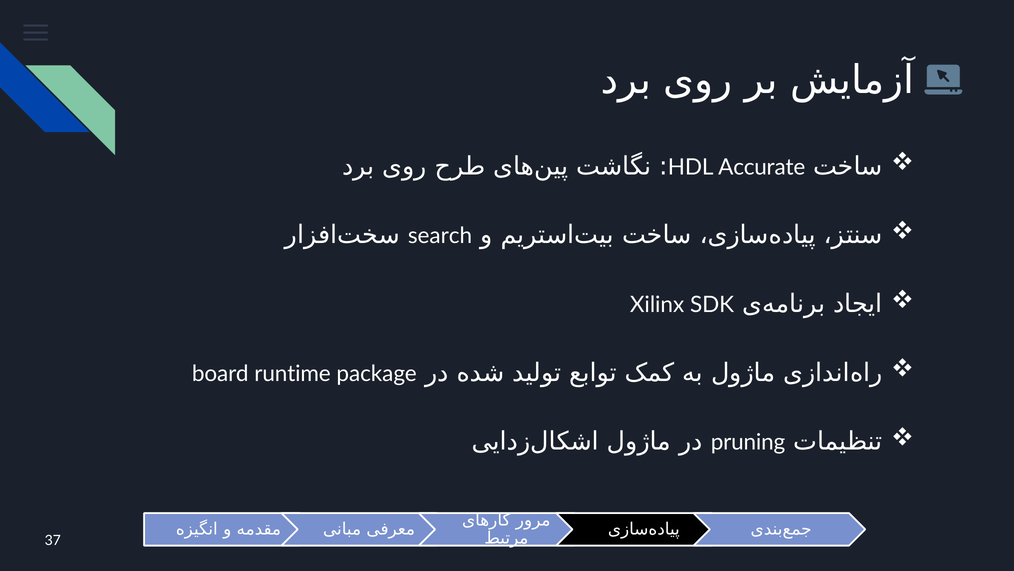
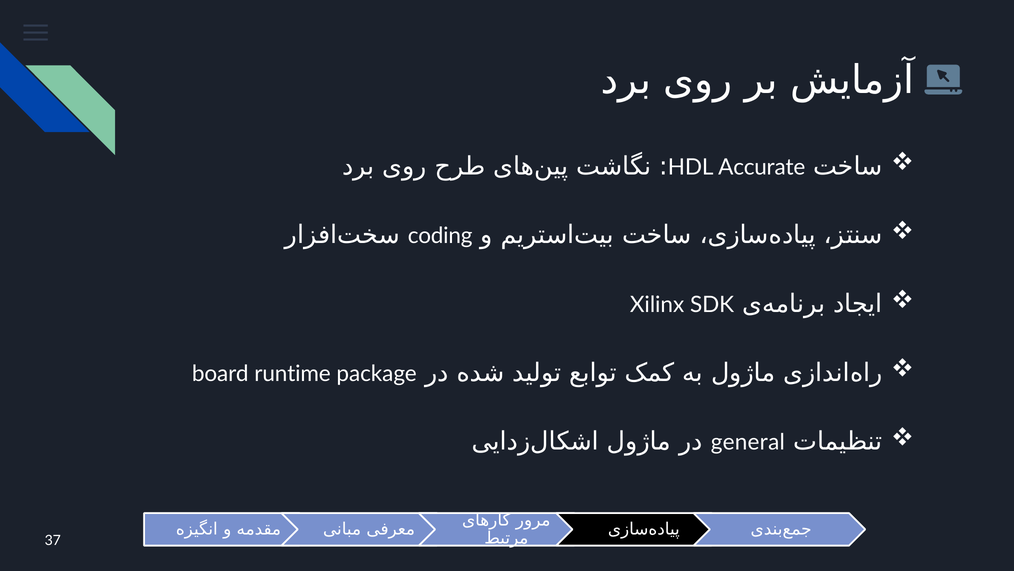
search: search -> coding
pruning: pruning -> general
